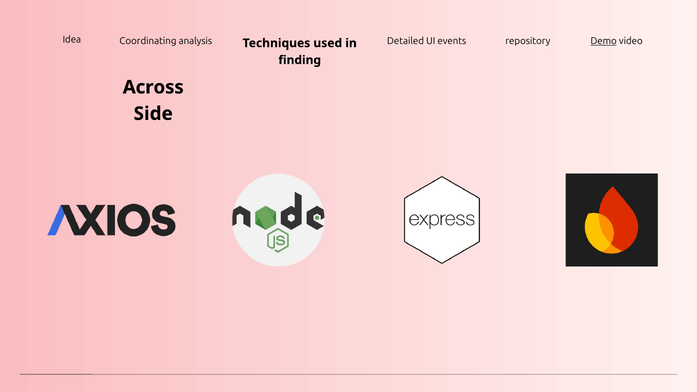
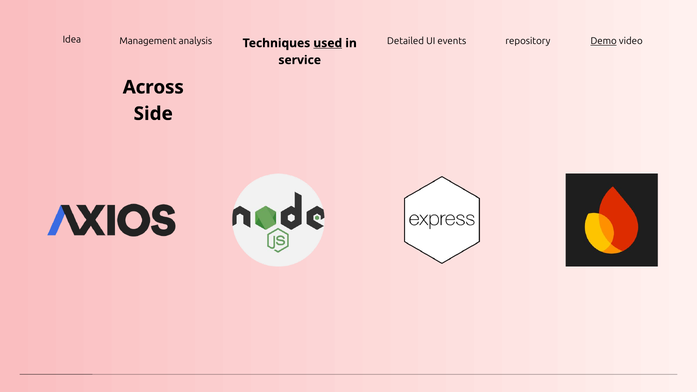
Coordinating: Coordinating -> Management
used underline: none -> present
finding: finding -> service
